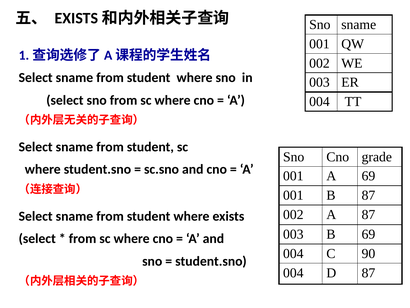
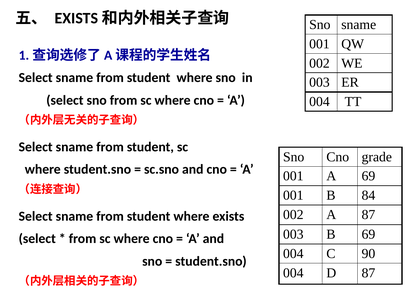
B 87: 87 -> 84
